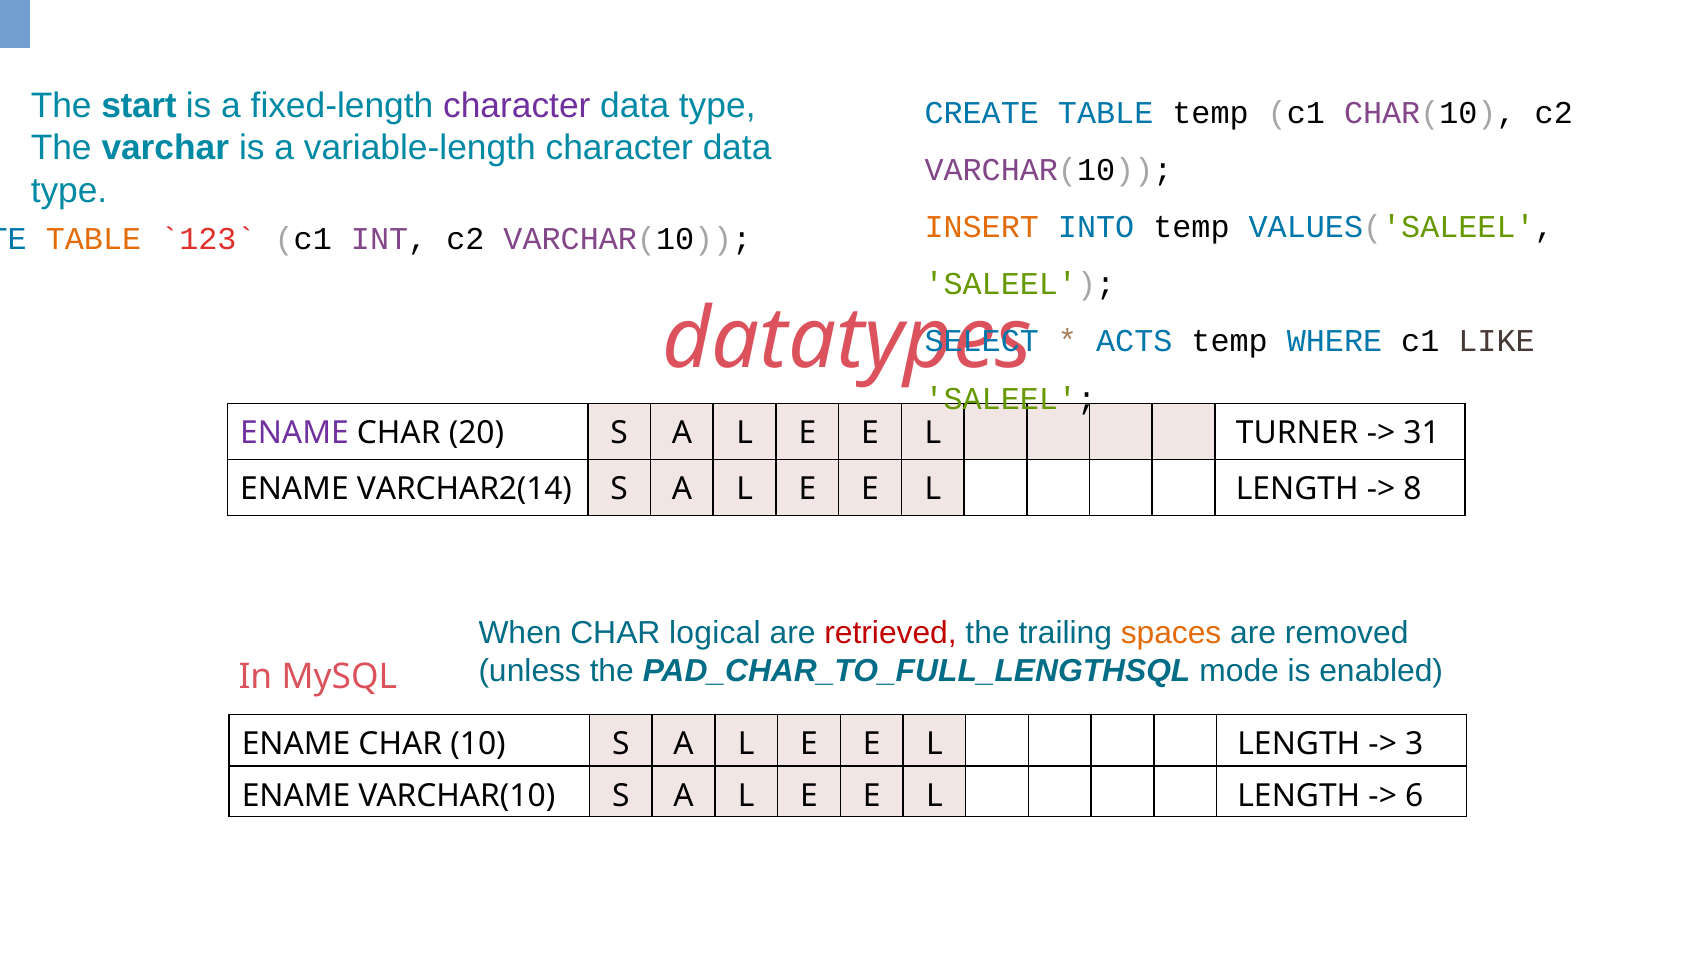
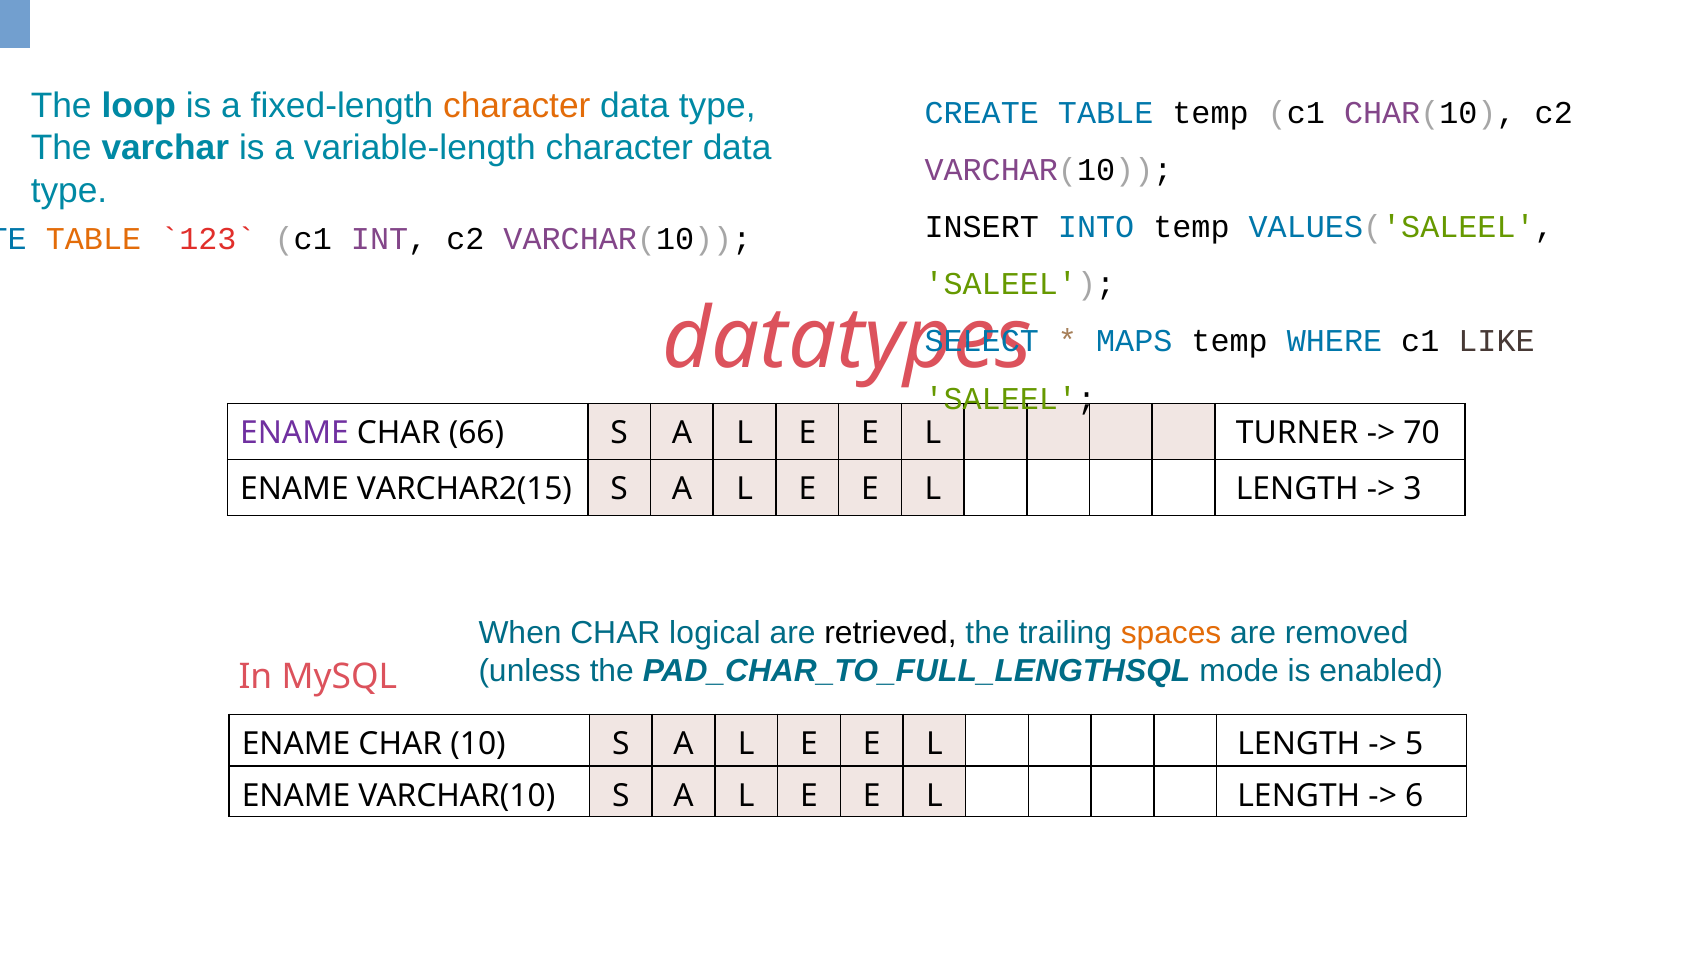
start: start -> loop
character at (517, 106) colour: purple -> orange
INSERT colour: orange -> black
ACTS: ACTS -> MAPS
20: 20 -> 66
31: 31 -> 70
VARCHAR2(14: VARCHAR2(14 -> VARCHAR2(15
8: 8 -> 3
retrieved colour: red -> black
3: 3 -> 5
